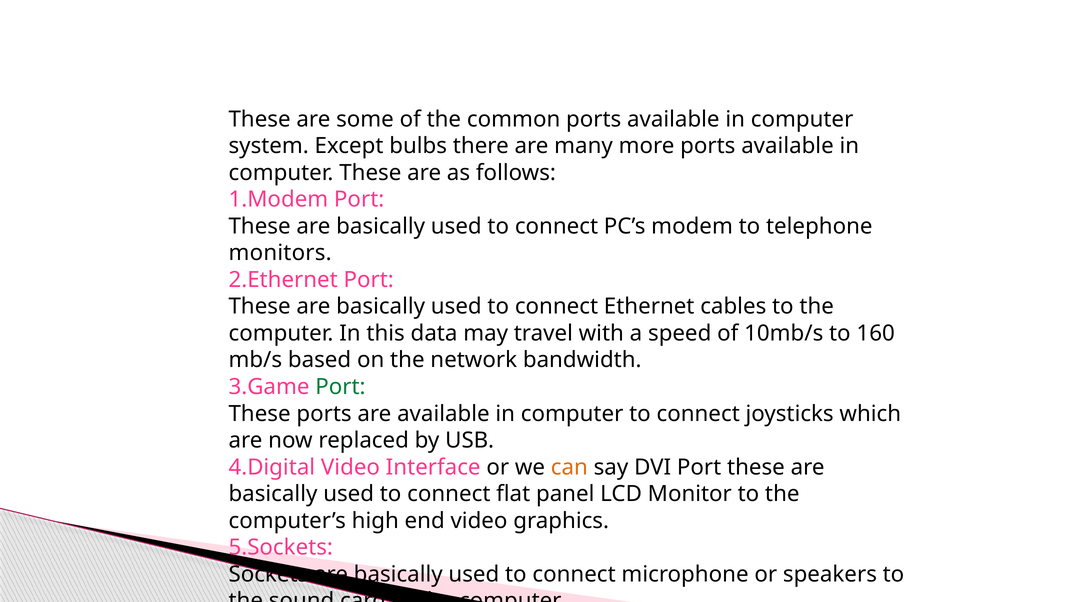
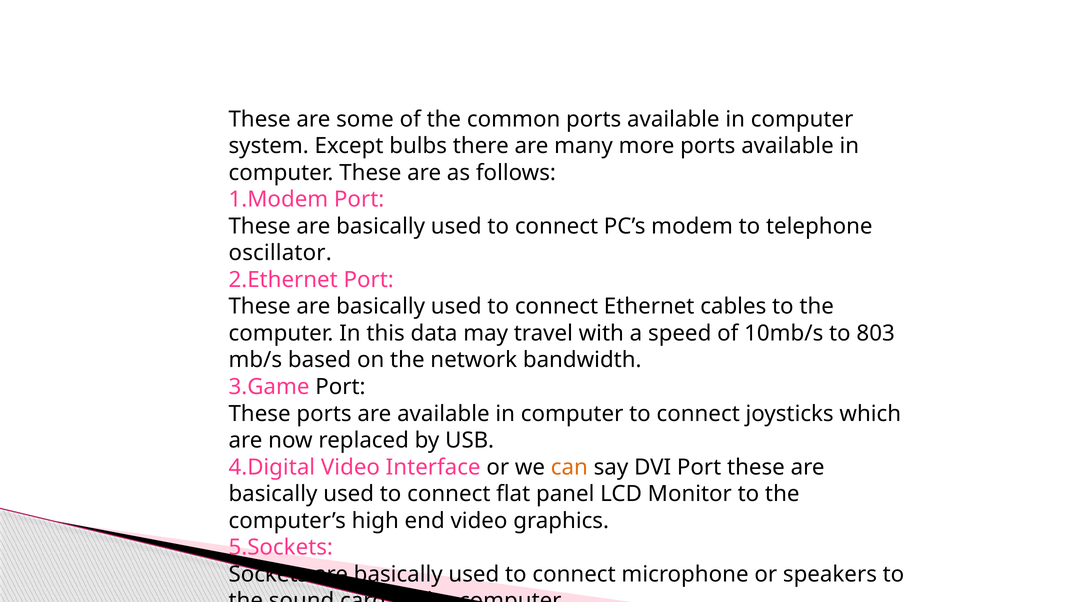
monitors: monitors -> oscillator
160: 160 -> 803
Port at (340, 387) colour: green -> black
